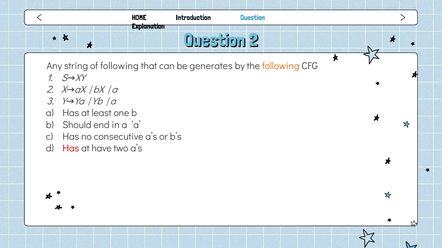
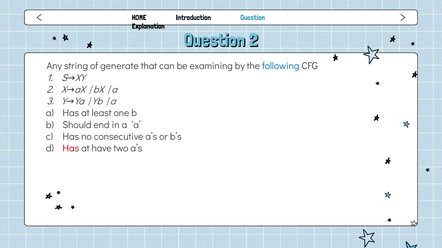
of following: following -> generate
generates: generates -> examining
following at (281, 66) colour: orange -> blue
